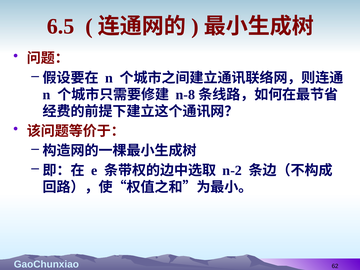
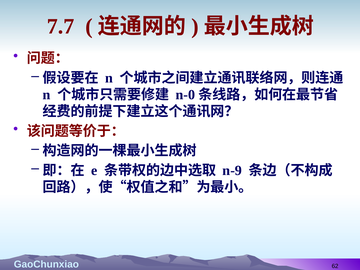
6.5: 6.5 -> 7.7
n-8: n-8 -> n-0
n-2: n-2 -> n-9
